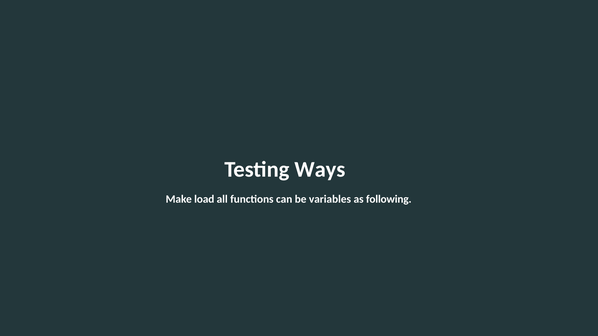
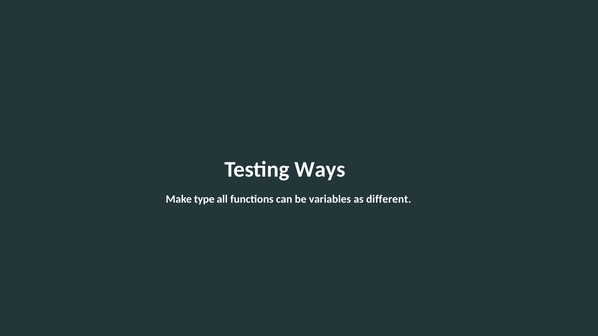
load: load -> type
following: following -> different
